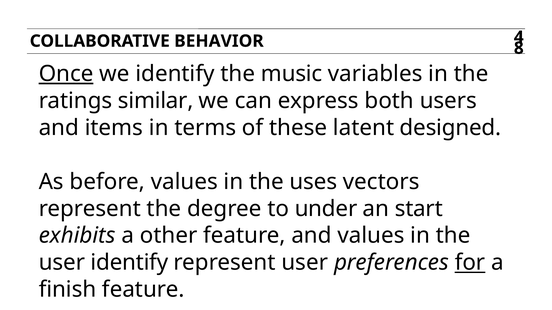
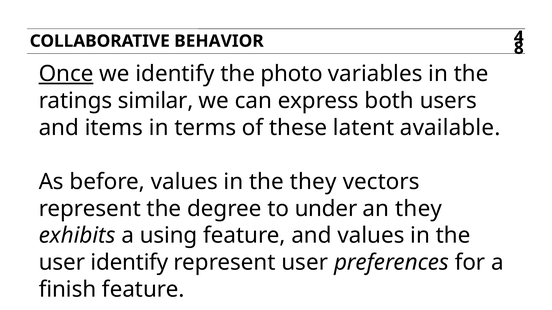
music: music -> photo
designed: designed -> available
the uses: uses -> they
an start: start -> they
other: other -> using
for underline: present -> none
